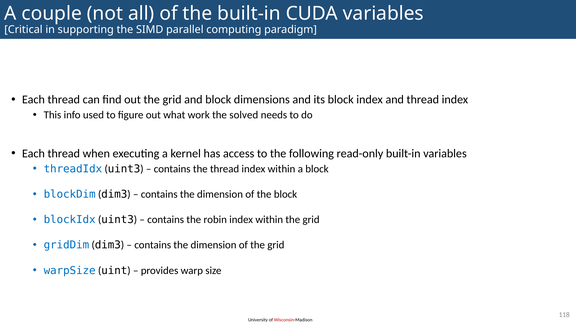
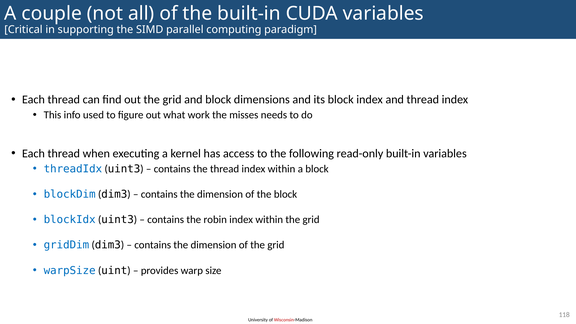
solved: solved -> misses
